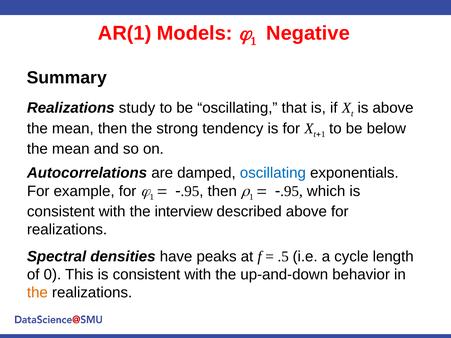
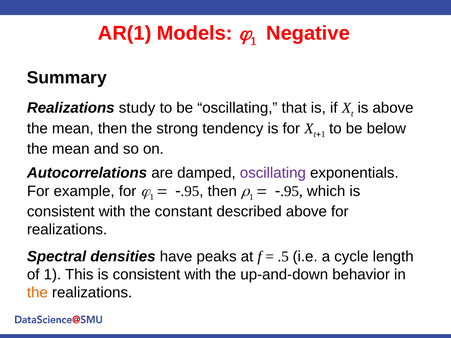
oscillating at (273, 173) colour: blue -> purple
interview: interview -> constant
of 0: 0 -> 1
